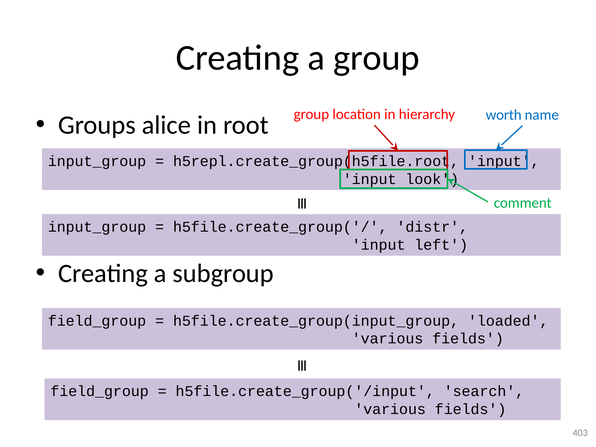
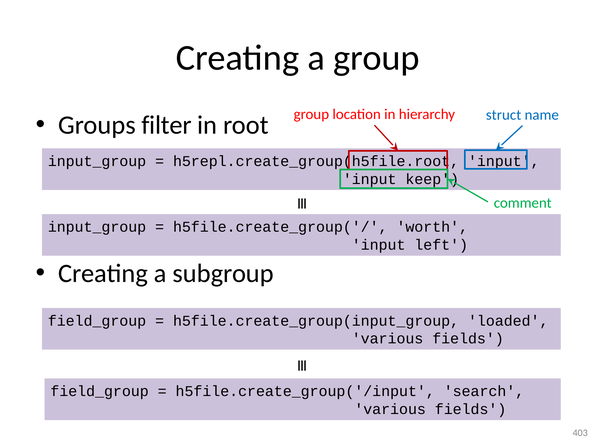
worth: worth -> struct
alice: alice -> filter
look: look -> keep
distr: distr -> worth
